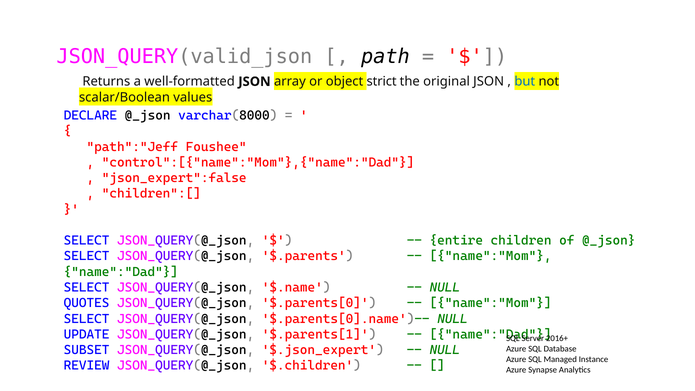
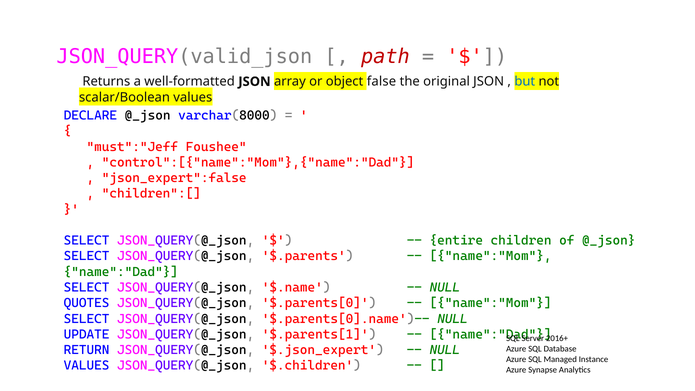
path colour: black -> red
strict: strict -> false
path":"Jeff: path":"Jeff -> must":"Jeff
SUBSET: SUBSET -> RETURN
REVIEW at (87, 366): REVIEW -> VALUES
